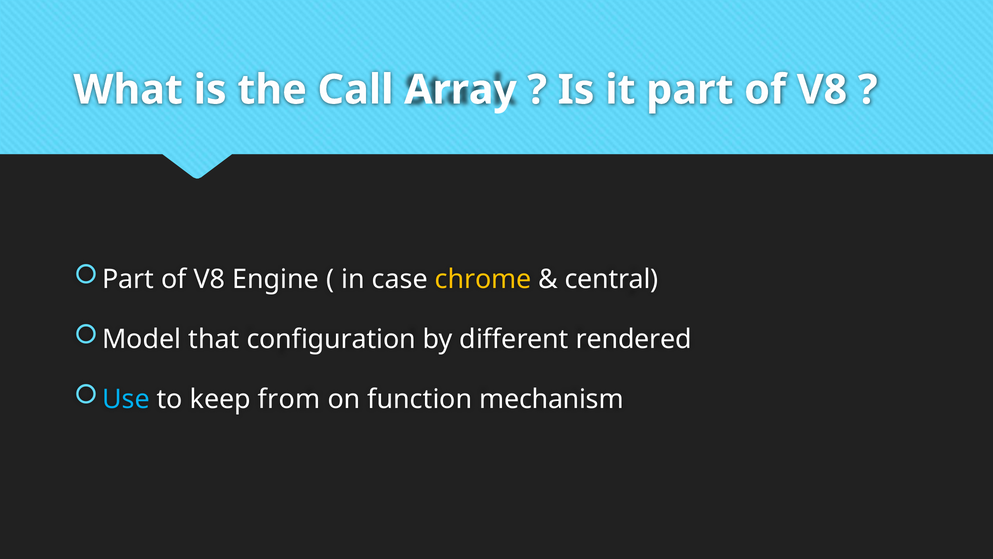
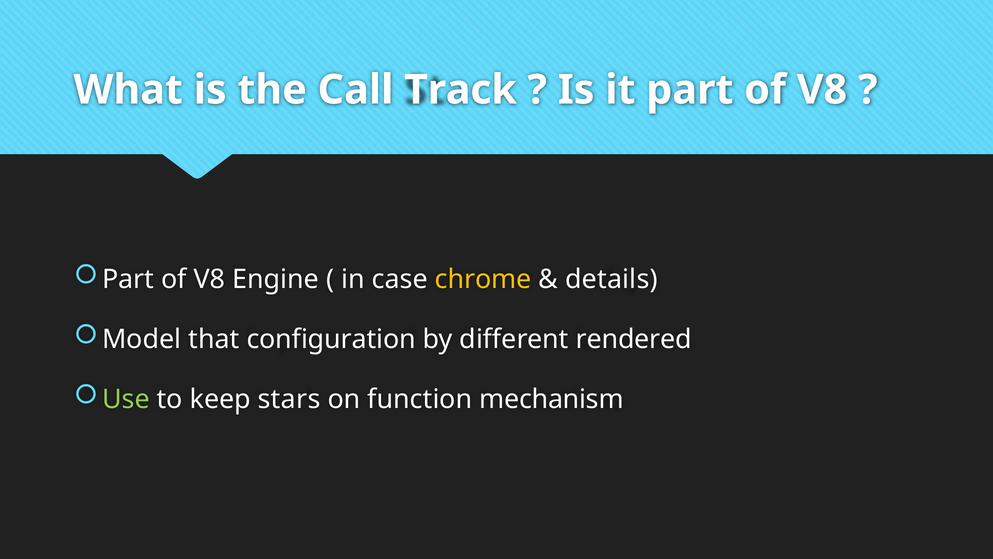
Array: Array -> Track
central: central -> details
Use colour: light blue -> light green
from: from -> stars
